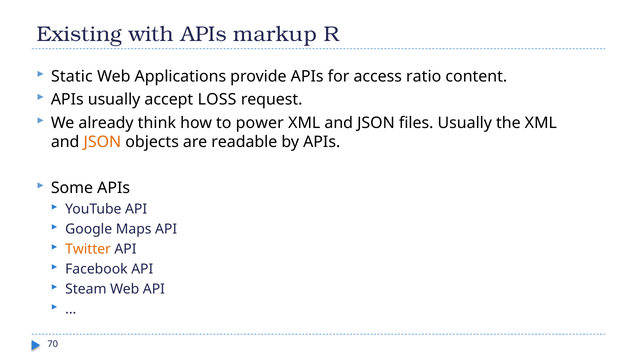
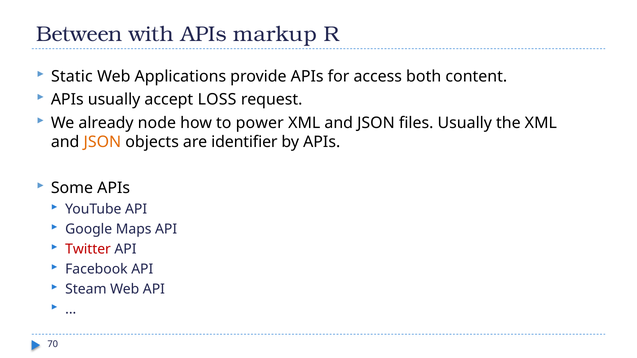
Existing: Existing -> Between
ratio: ratio -> both
think: think -> node
readable: readable -> identifier
Twitter colour: orange -> red
